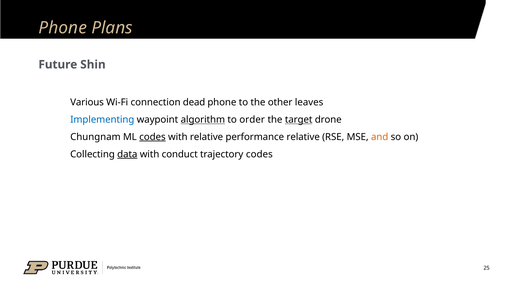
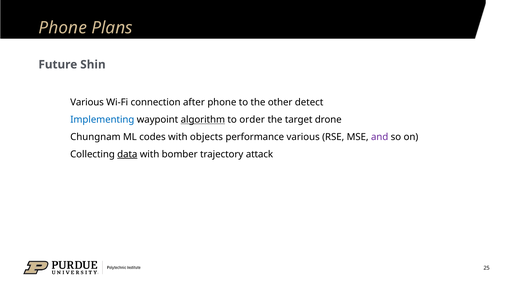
dead: dead -> after
leaves: leaves -> detect
target underline: present -> none
codes at (152, 137) underline: present -> none
with relative: relative -> objects
performance relative: relative -> various
and colour: orange -> purple
conduct: conduct -> bomber
trajectory codes: codes -> attack
